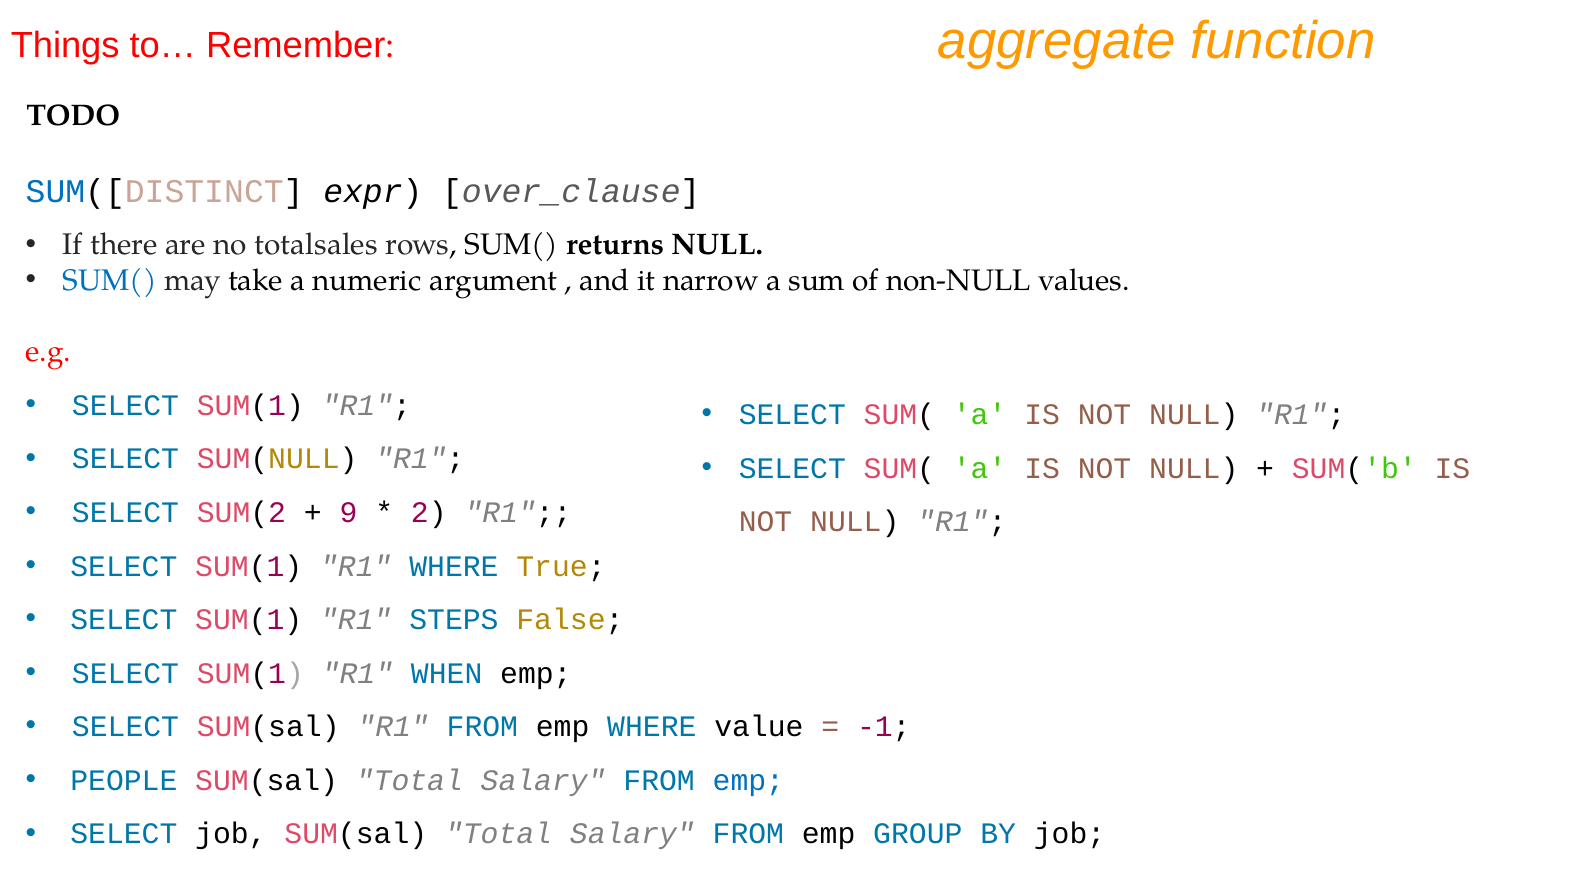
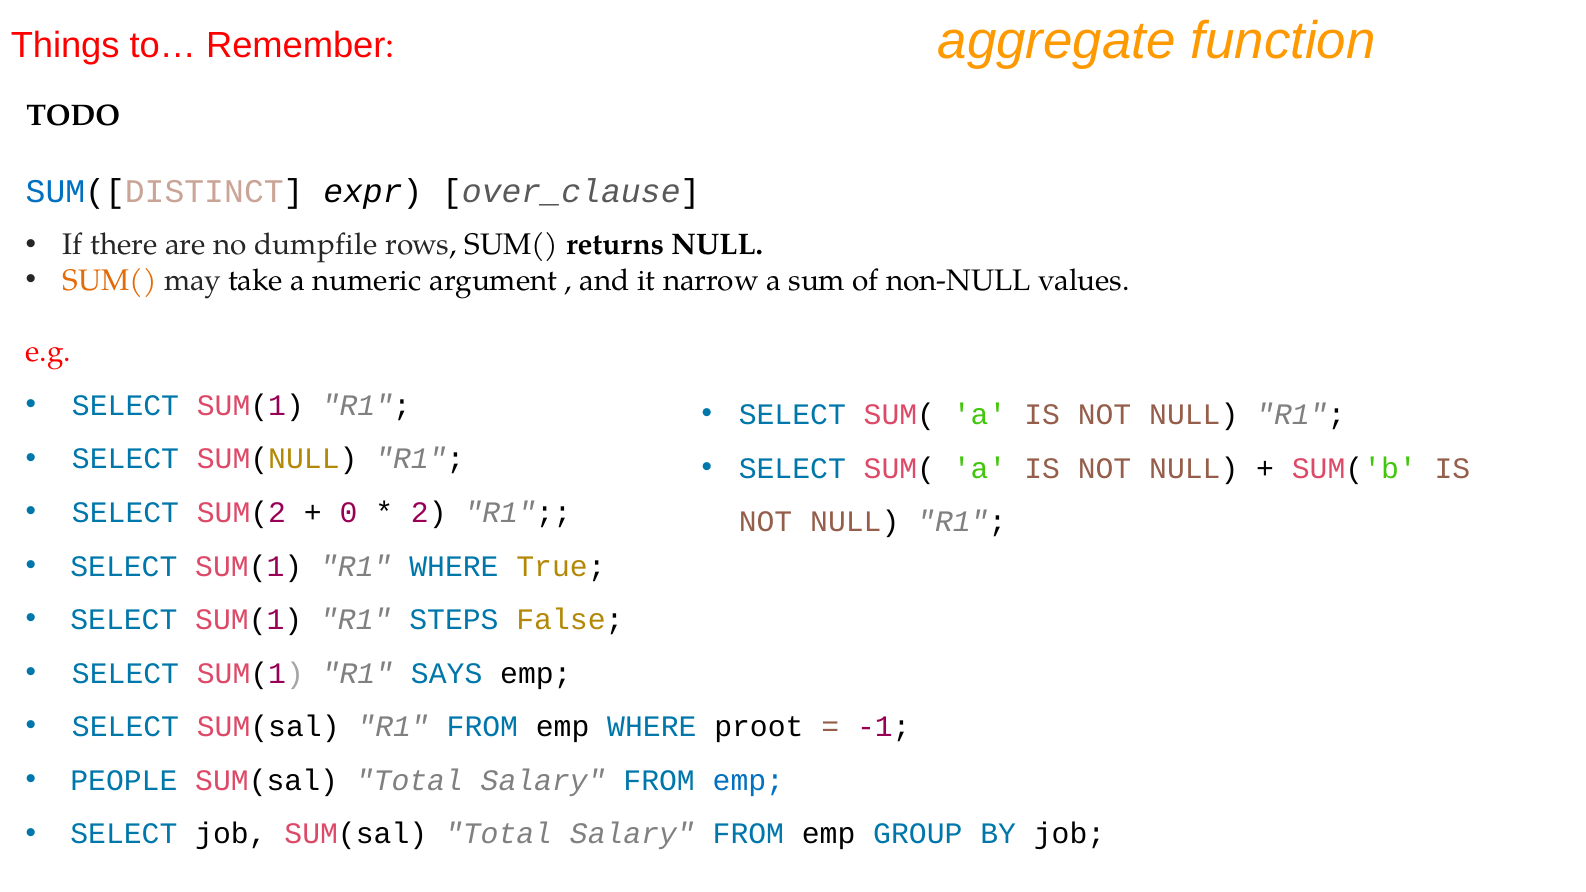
totalsales: totalsales -> dumpfile
SUM( at (110, 281) colour: blue -> orange
9: 9 -> 0
WHEN: WHEN -> SAYS
value: value -> proot
